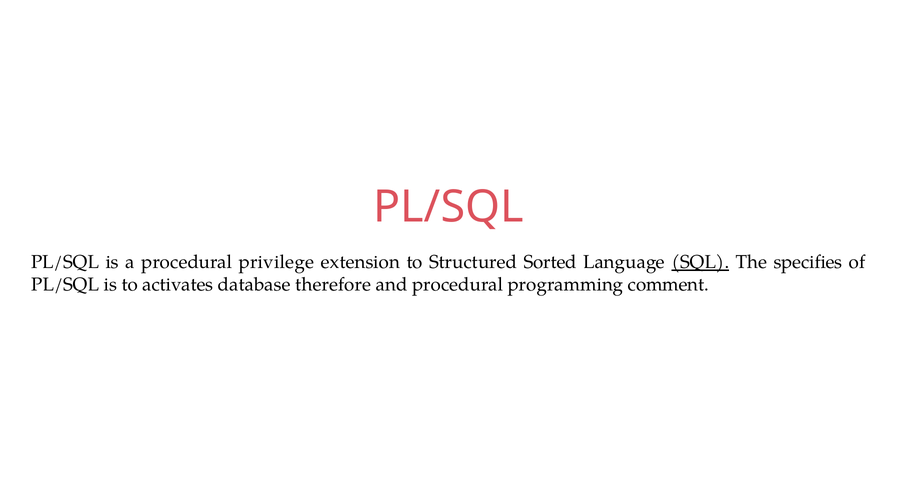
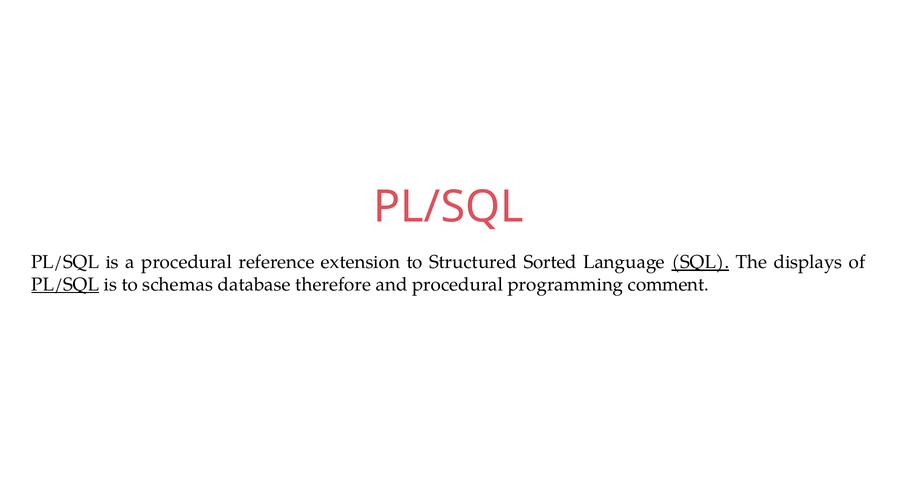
privilege: privilege -> reference
specifies: specifies -> displays
PL/SQL at (65, 285) underline: none -> present
activates: activates -> schemas
